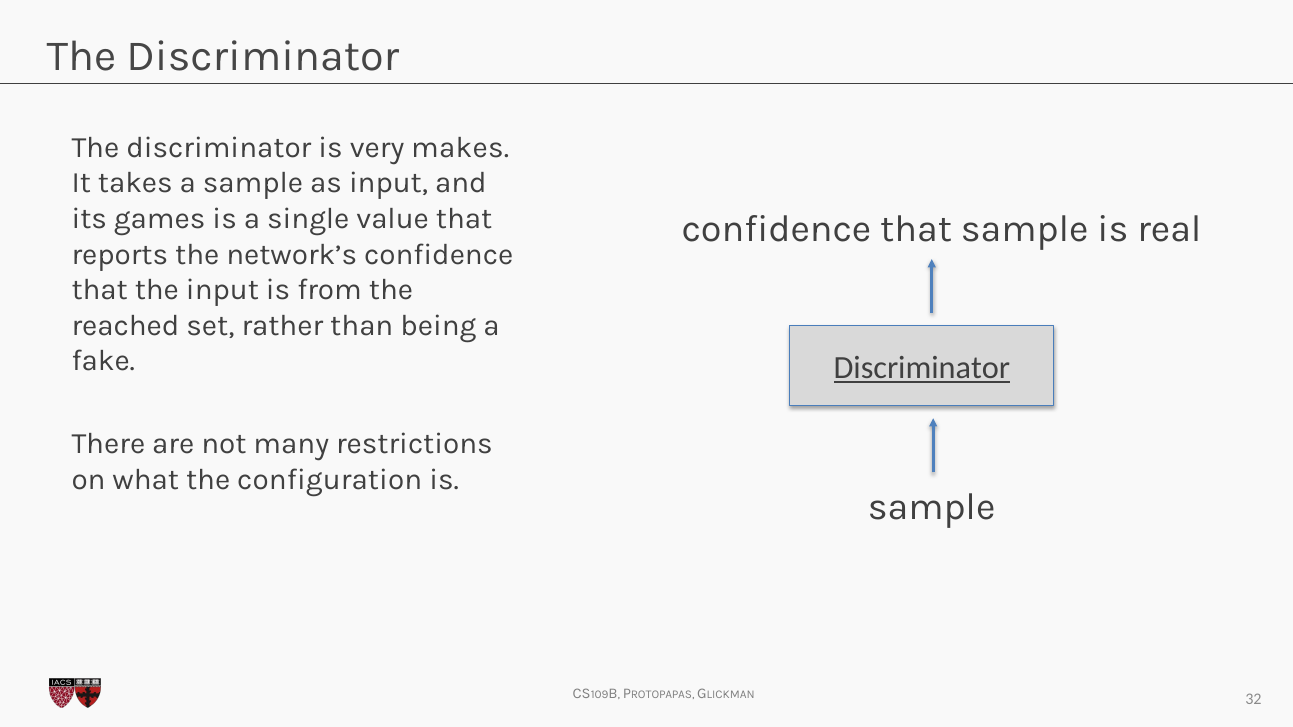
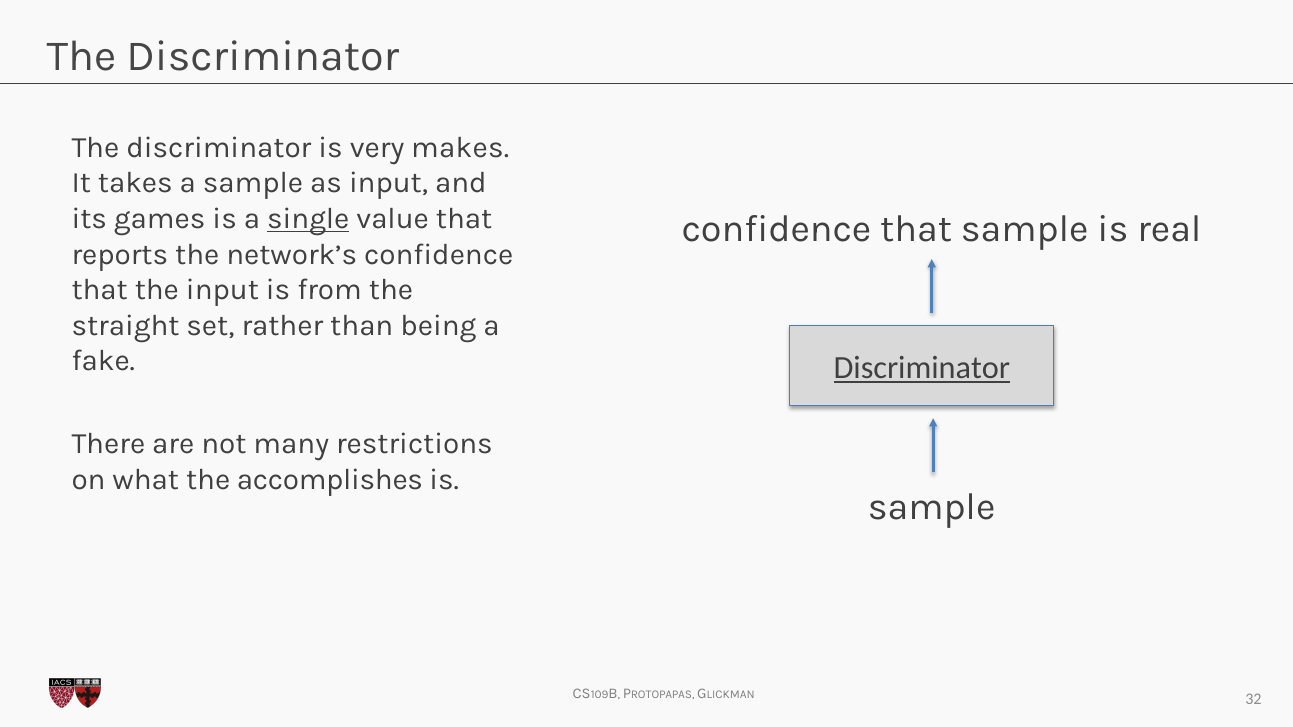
single underline: none -> present
reached: reached -> straight
configuration: configuration -> accomplishes
